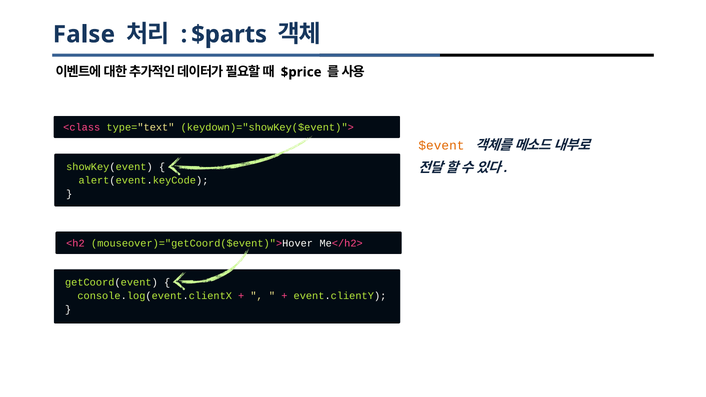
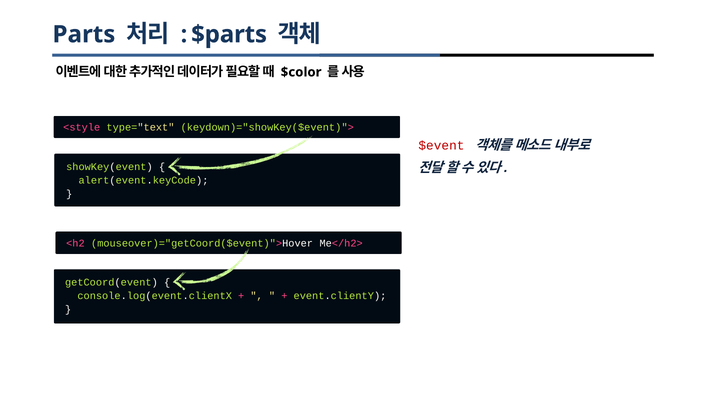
False: False -> Parts
$price: $price -> $color
<class: <class -> <style
$event colour: orange -> red
